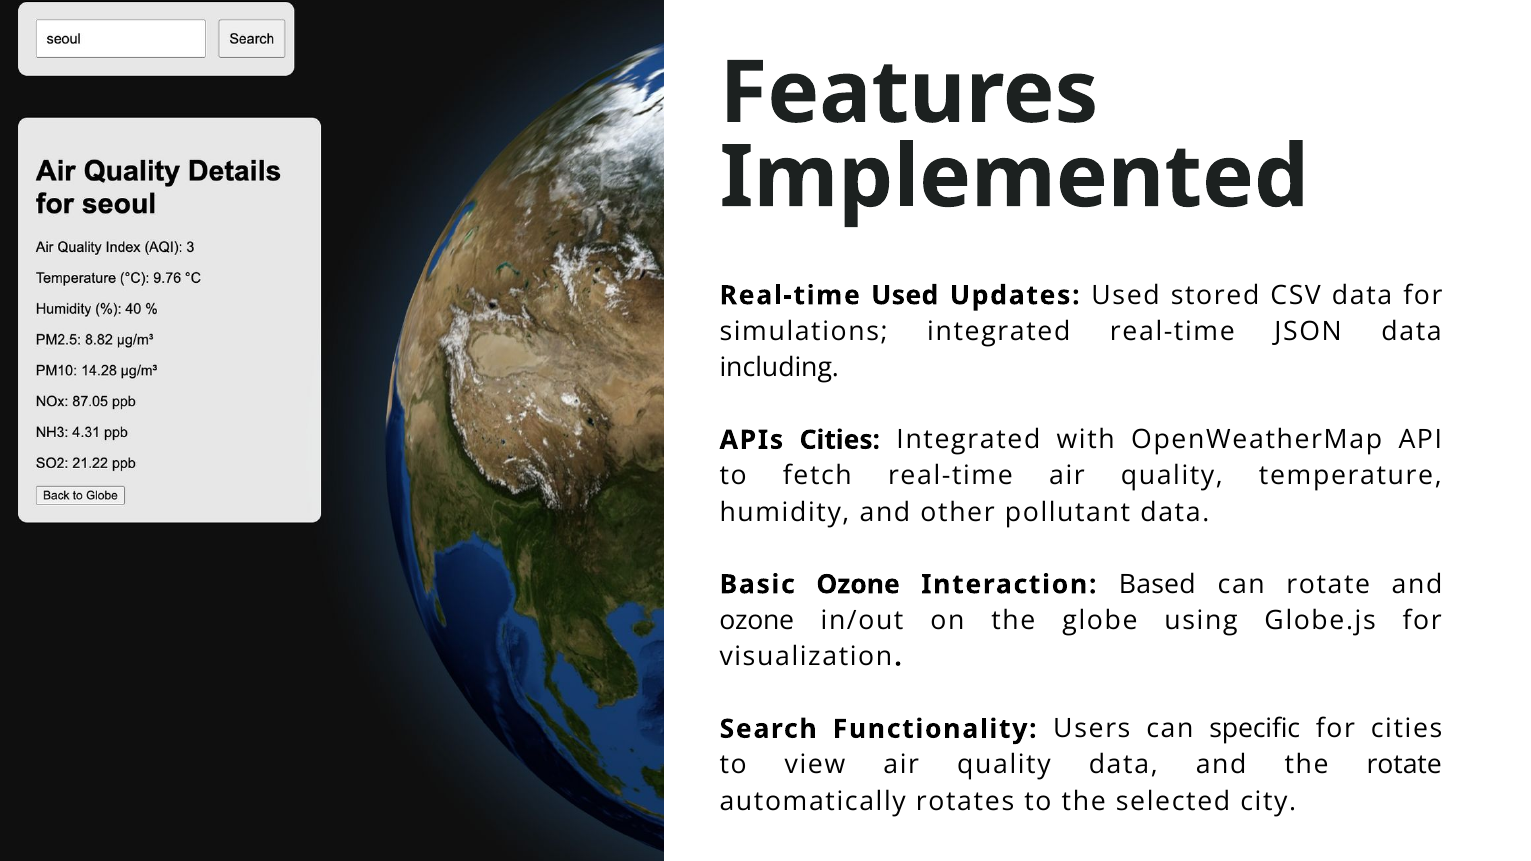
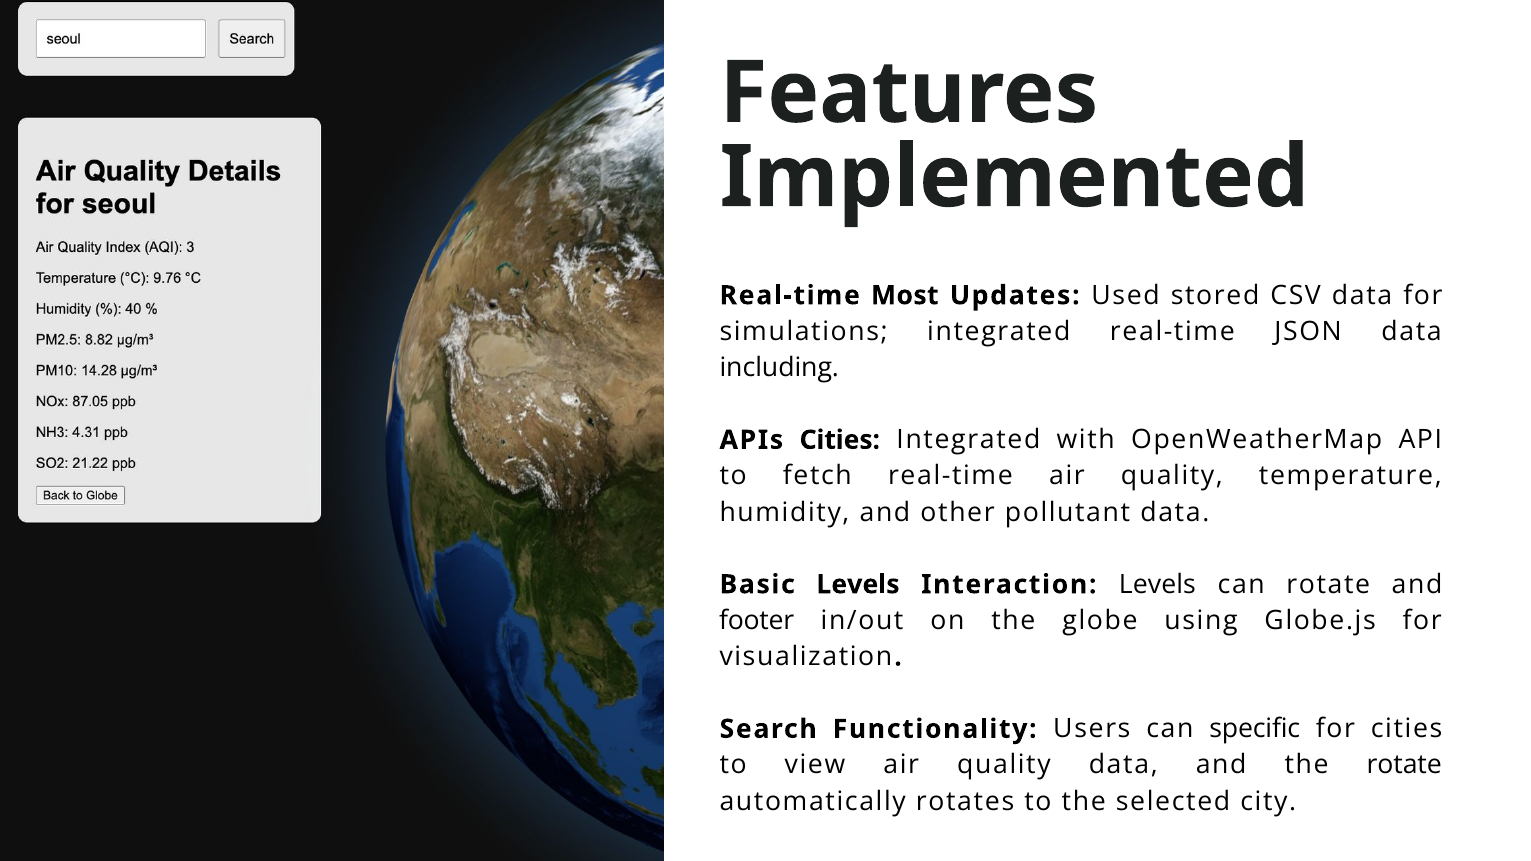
Real-time Used: Used -> Most
Basic Ozone: Ozone -> Levels
Interaction Based: Based -> Levels
ozone at (757, 621): ozone -> footer
